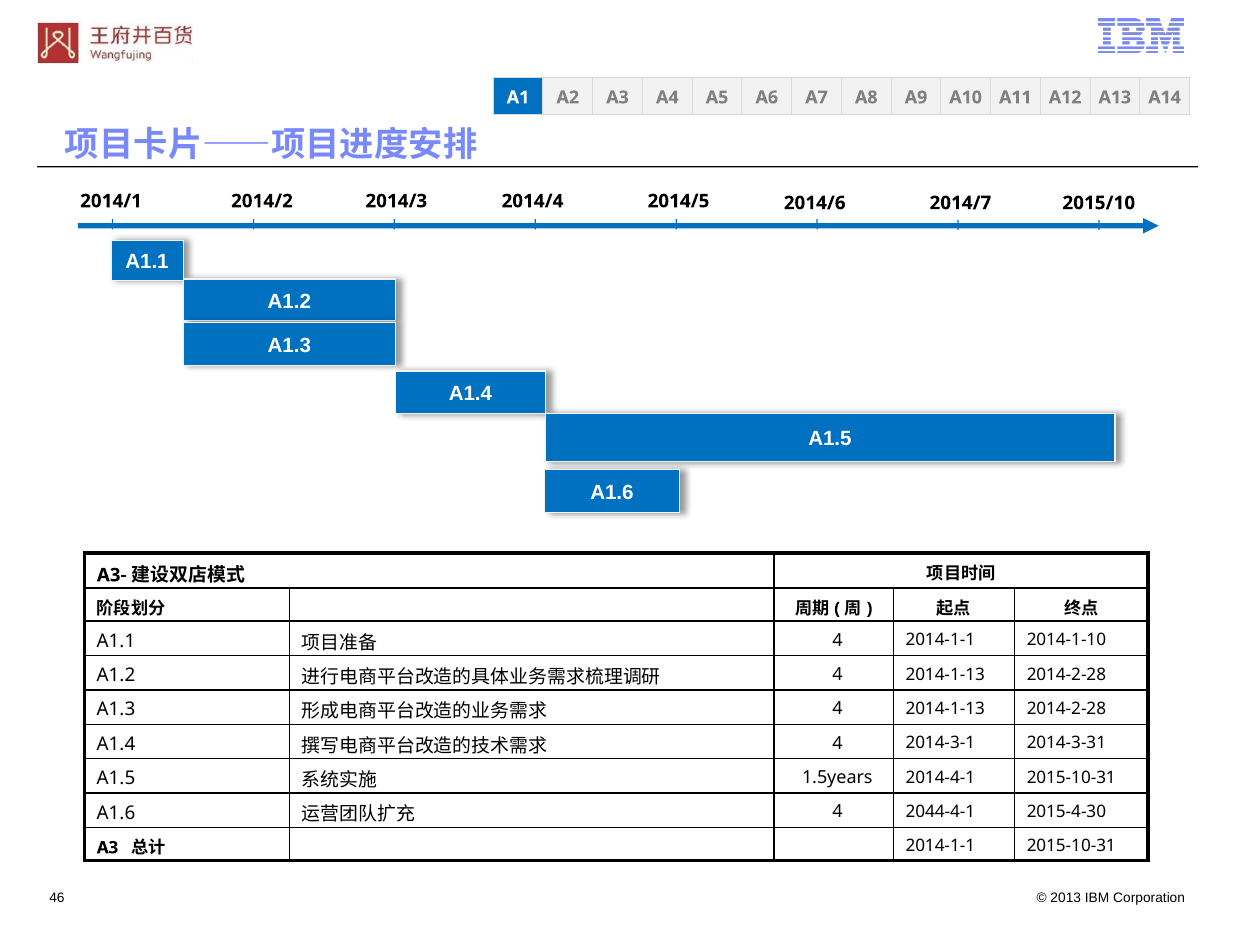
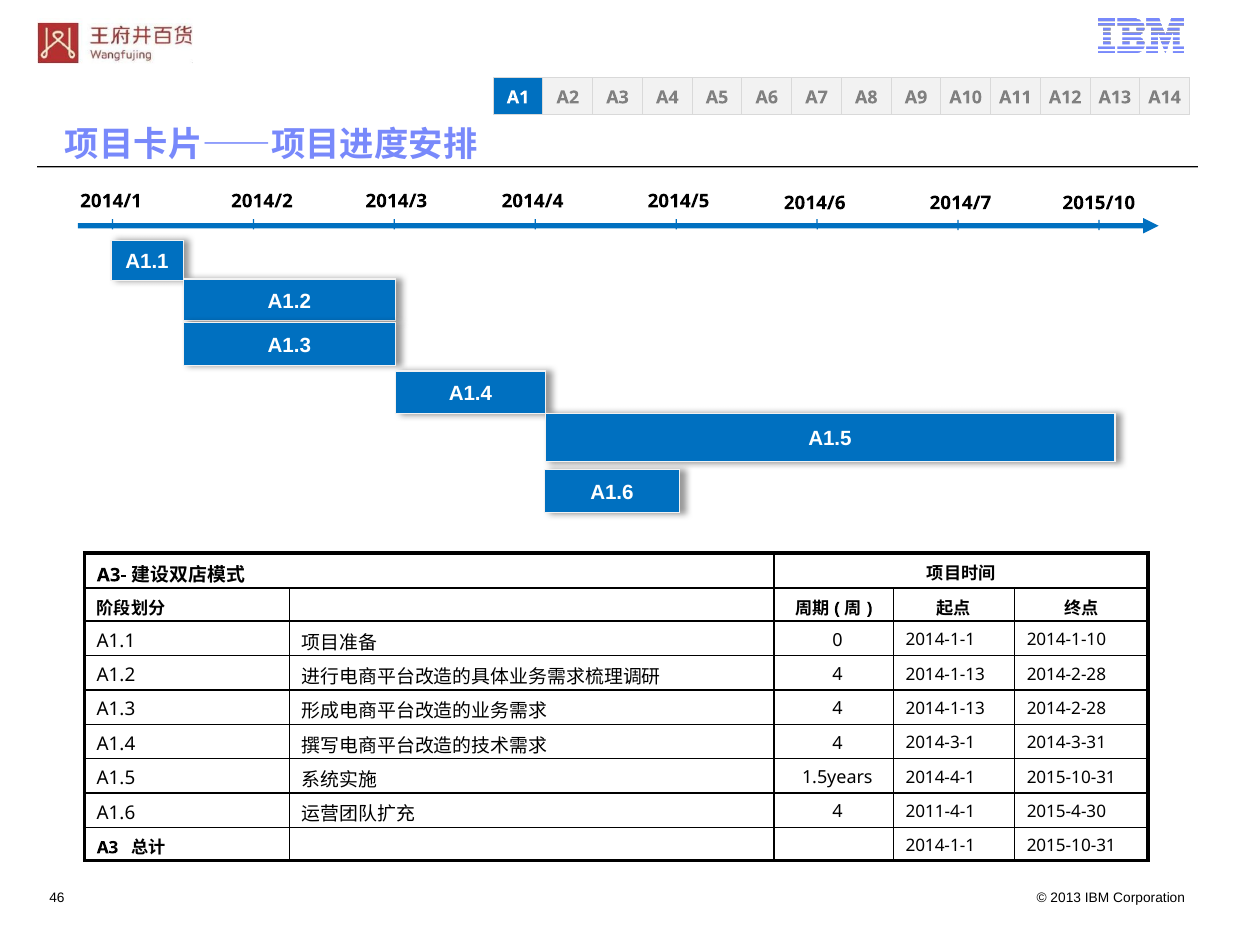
4 at (838, 640): 4 -> 0
2044-4-1: 2044-4-1 -> 2011-4-1
